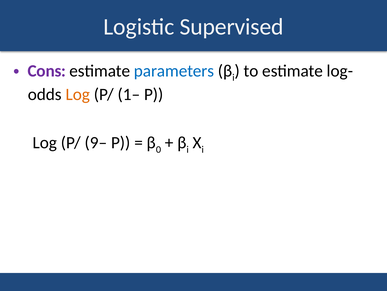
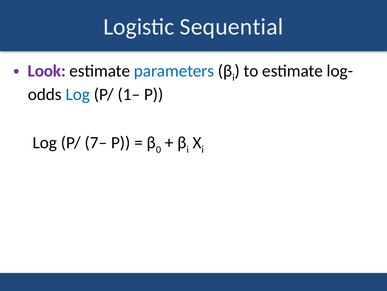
Supervised: Supervised -> Sequential
Cons: Cons -> Look
Log at (78, 94) colour: orange -> blue
9–: 9– -> 7–
